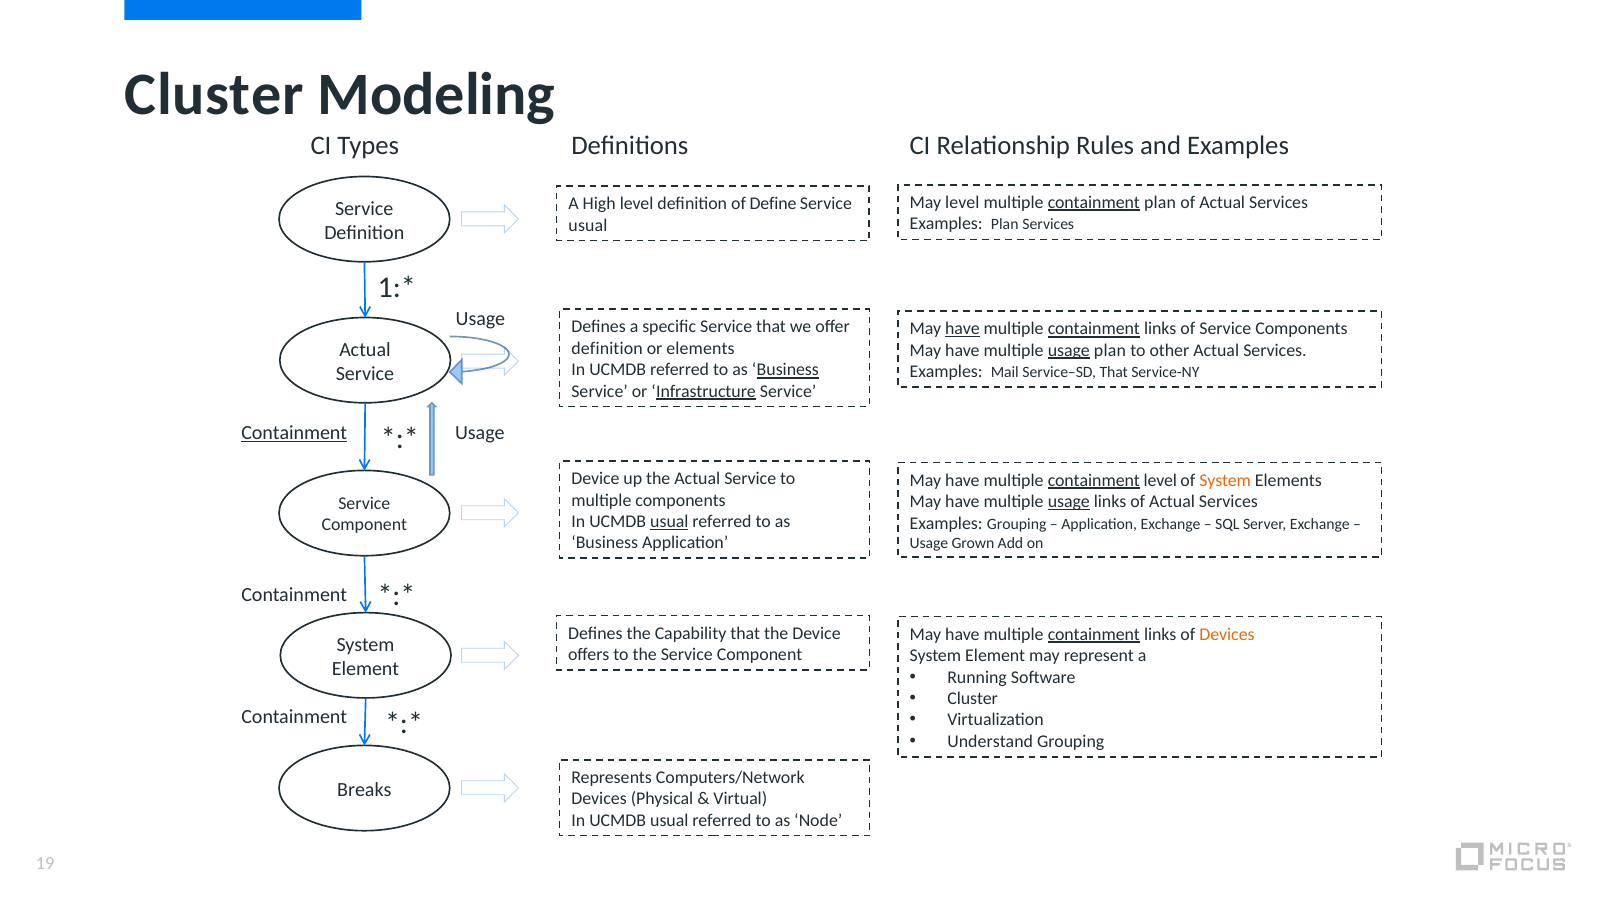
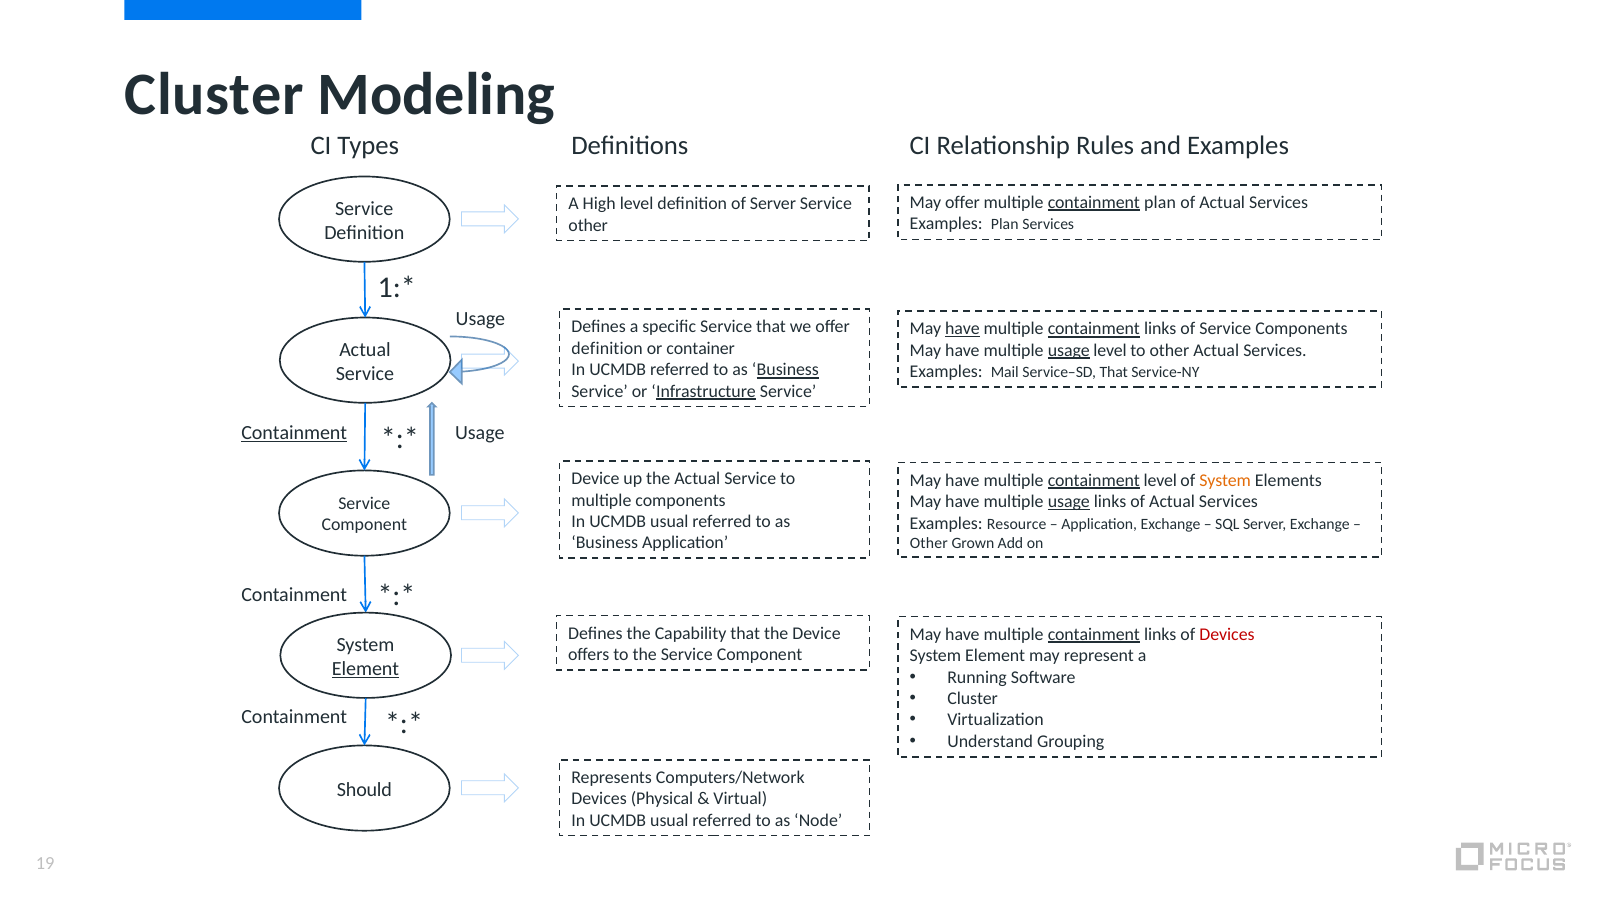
May level: level -> offer
of Define: Define -> Server
usual at (588, 225): usual -> other
or elements: elements -> container
usage plan: plan -> level
usual at (669, 522) underline: present -> none
Examples Grouping: Grouping -> Resource
Usage at (929, 543): Usage -> Other
Devices at (1227, 635) colour: orange -> red
Element at (366, 669) underline: none -> present
Breaks: Breaks -> Should
